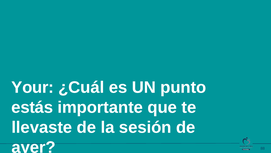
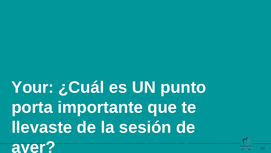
estás: estás -> porta
